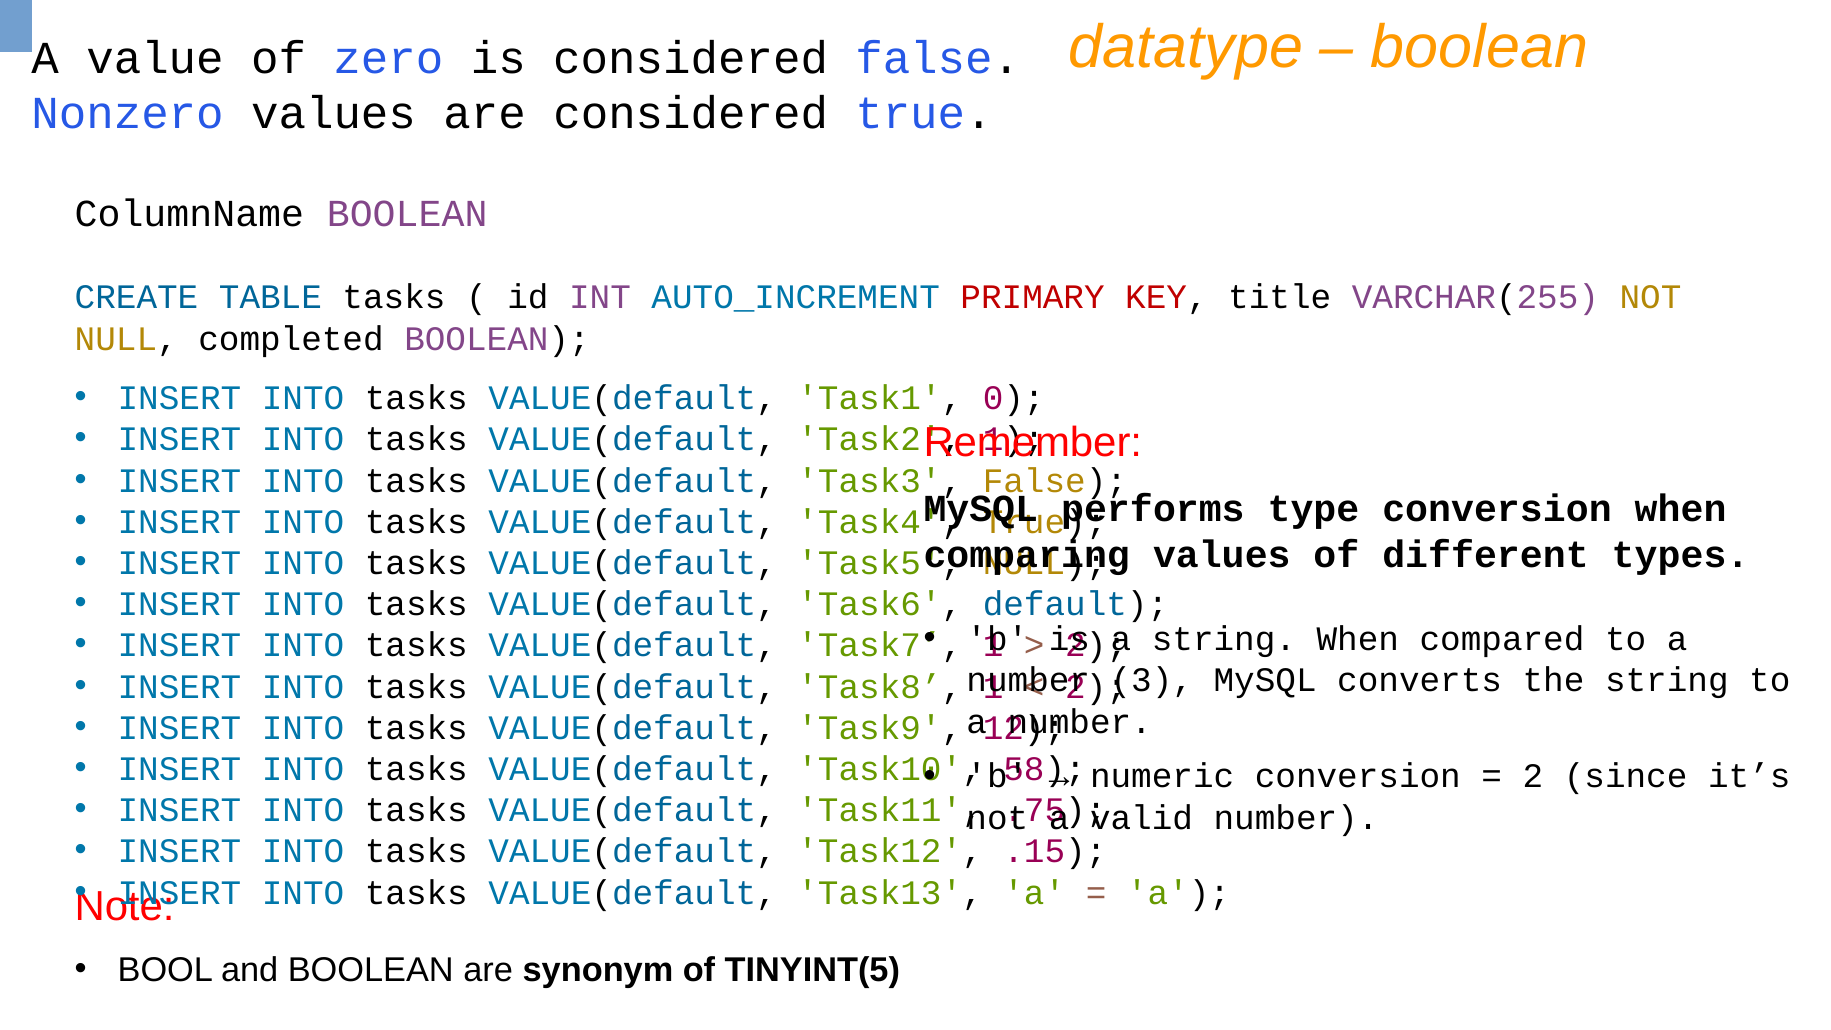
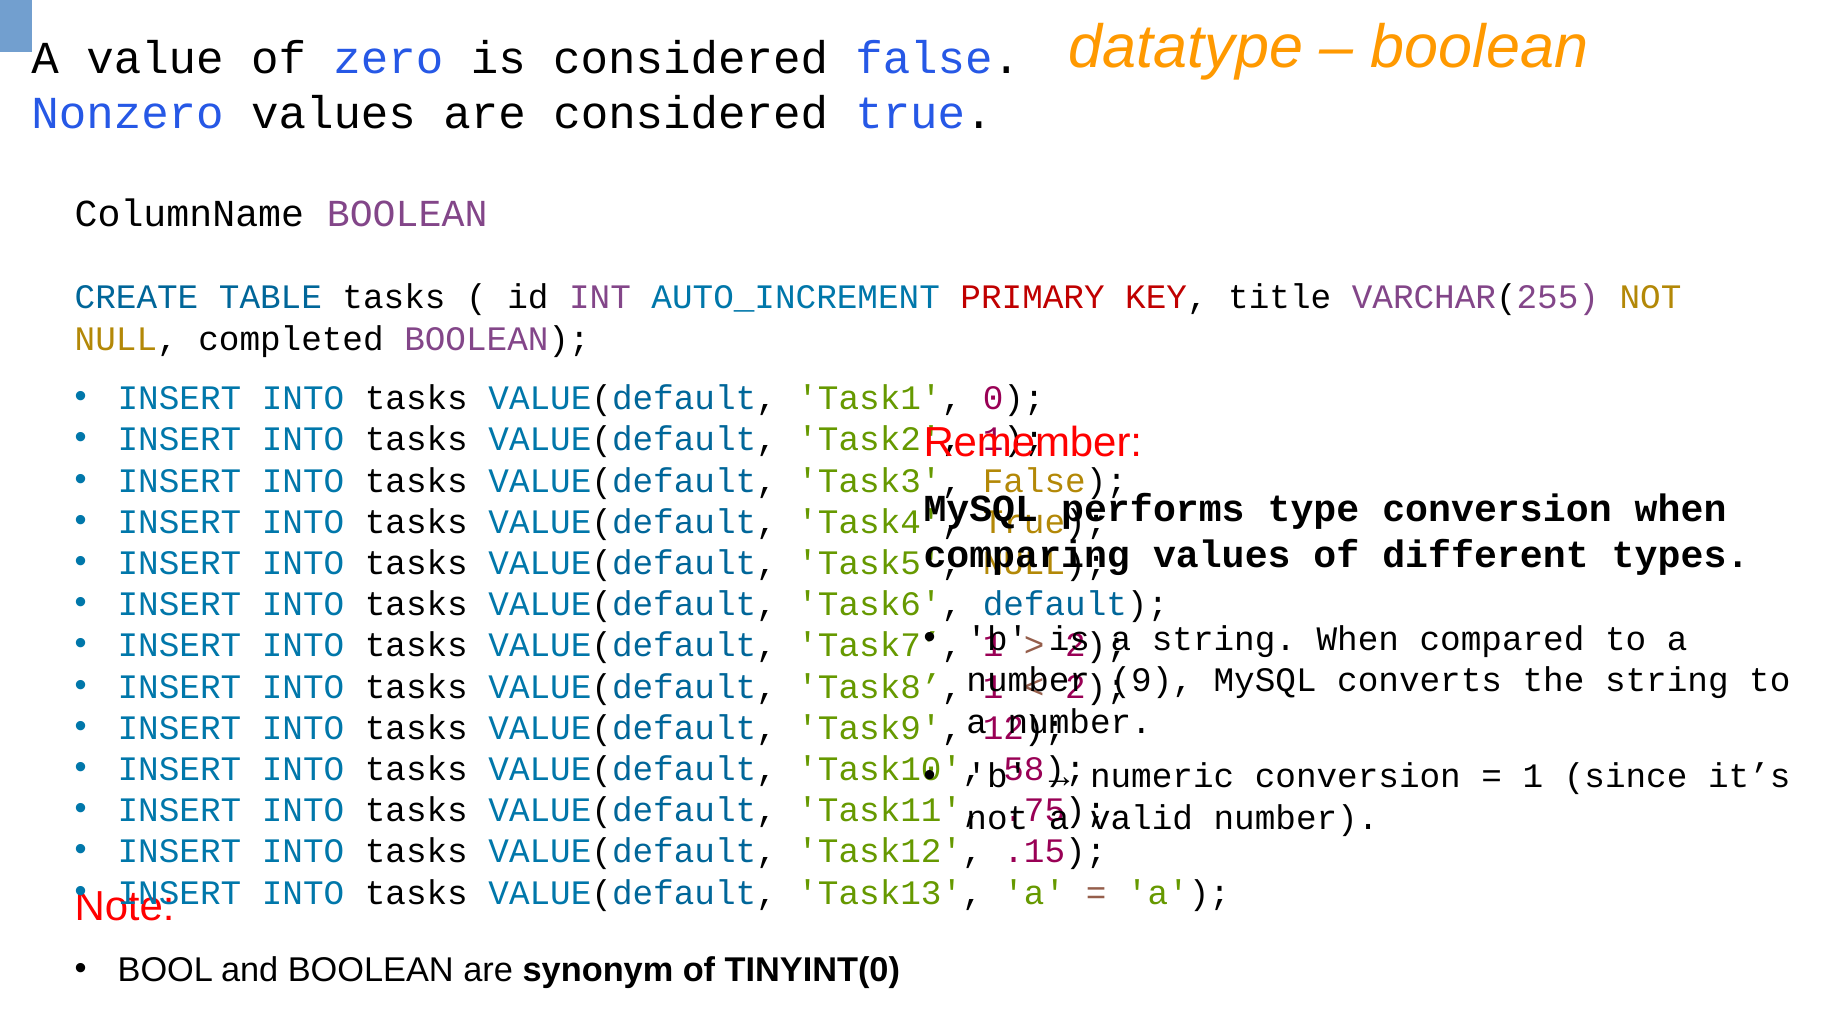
3: 3 -> 9
2 at (1533, 777): 2 -> 1
TINYINT(5: TINYINT(5 -> TINYINT(0
